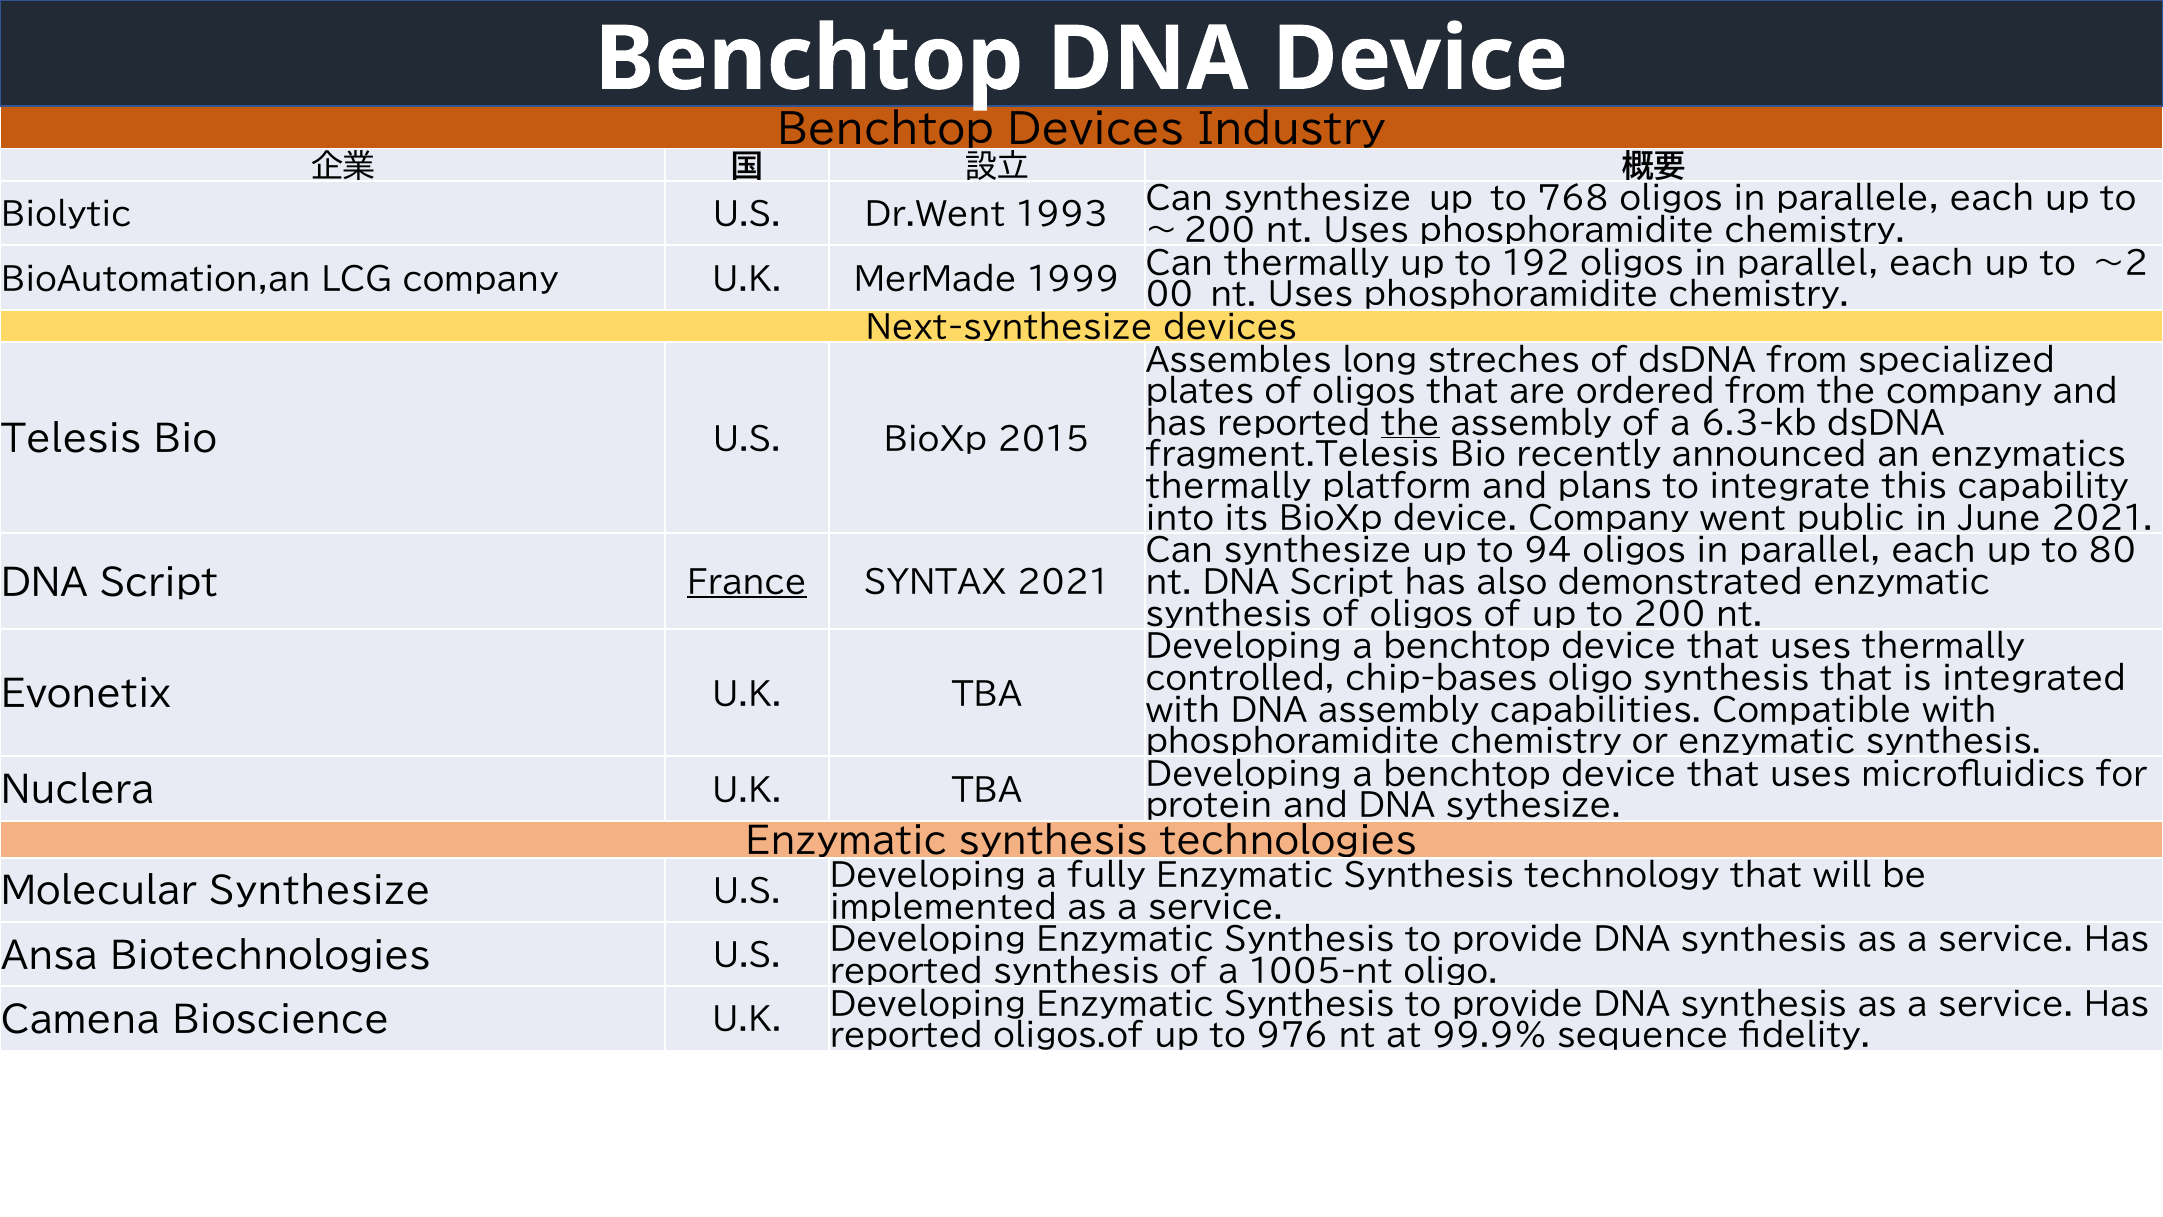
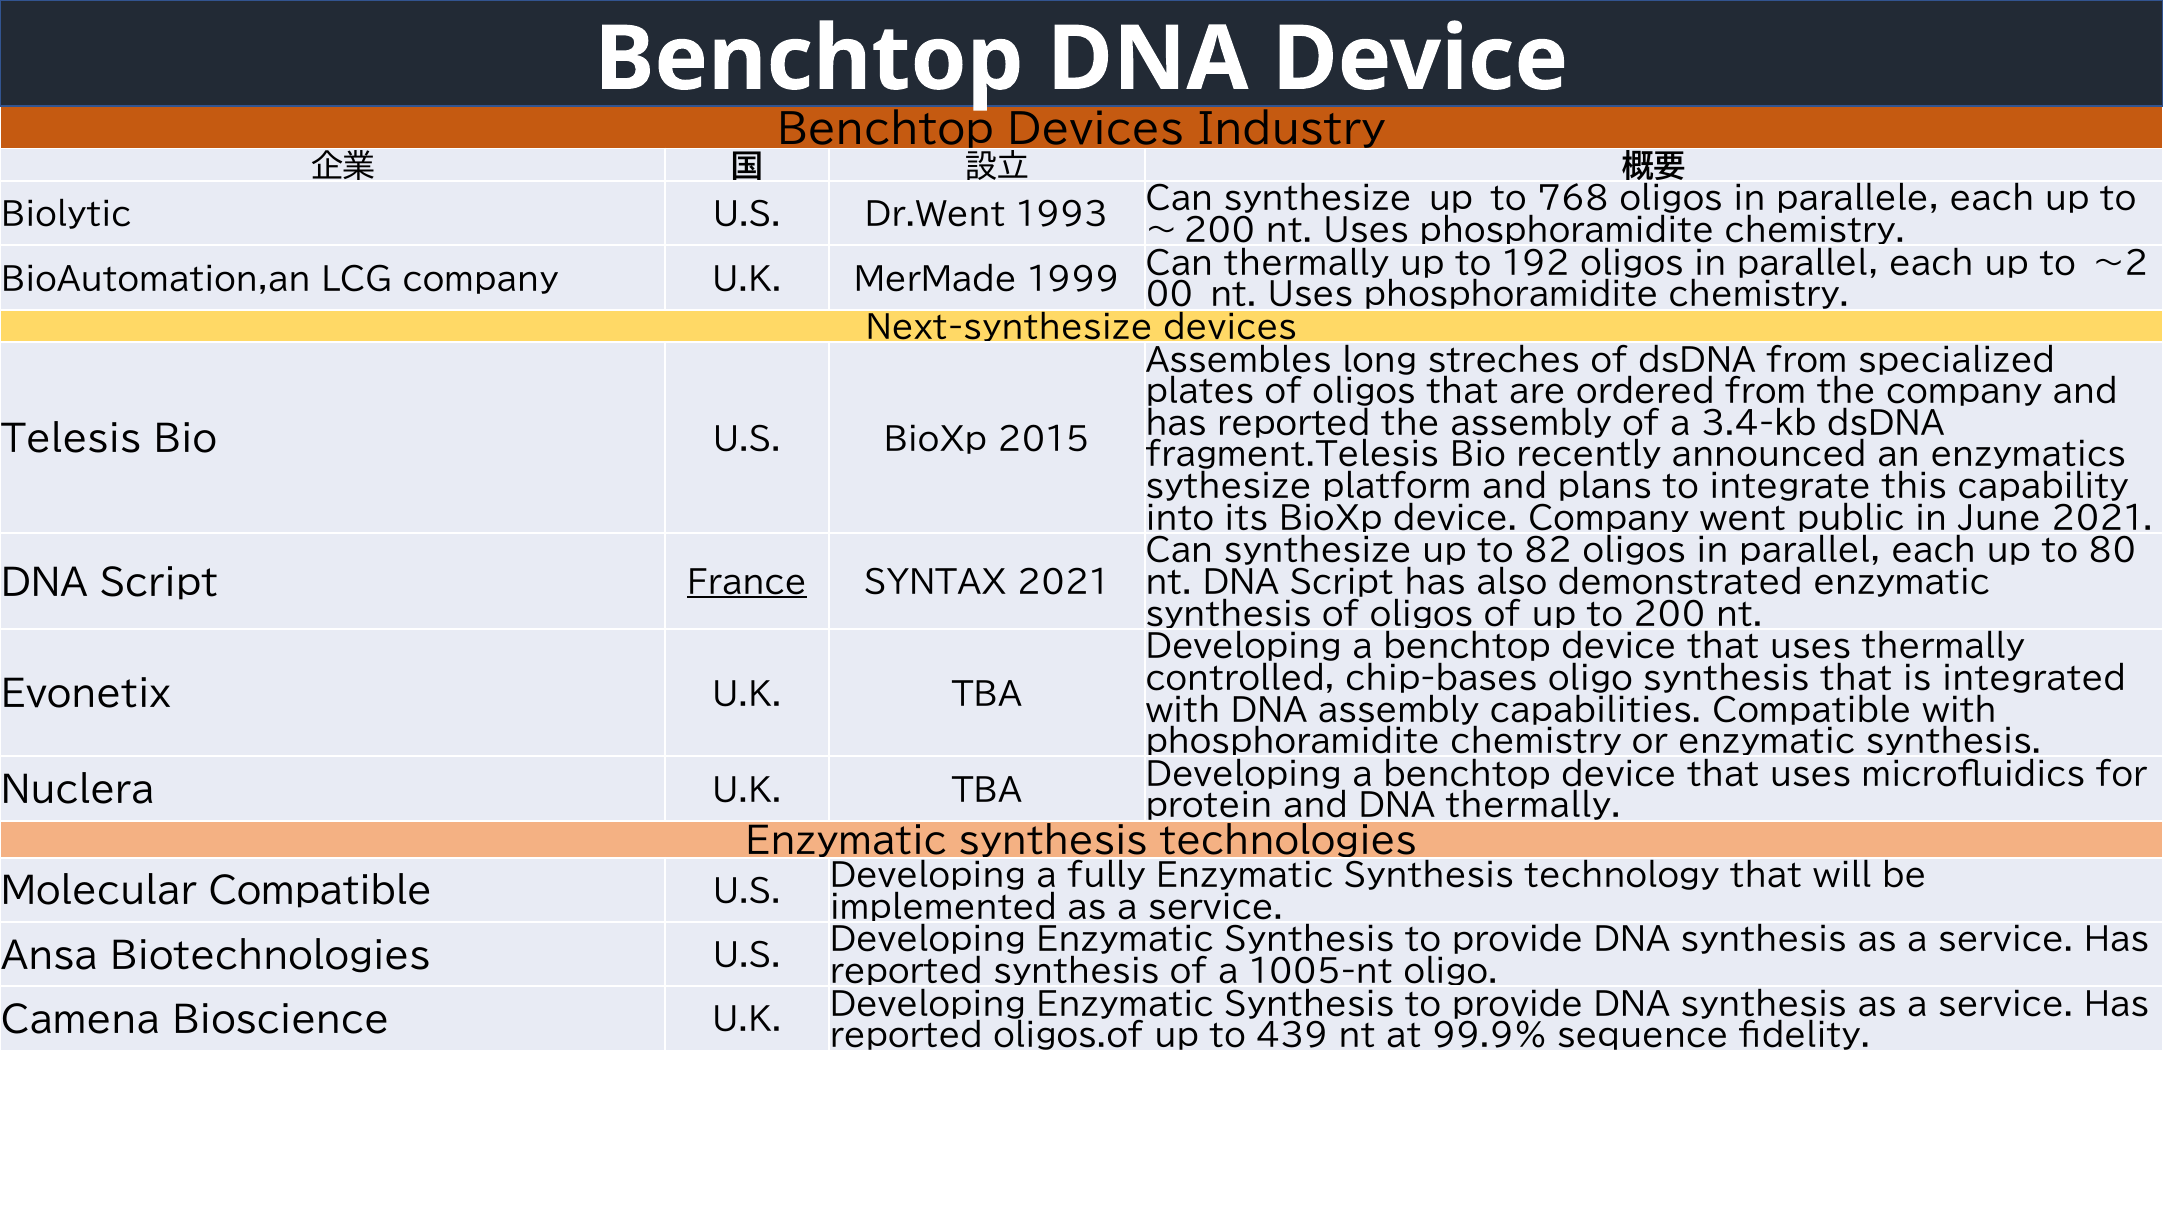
the at (1410, 424) underline: present -> none
6.3-kb: 6.3-kb -> 3.4-kb
thermally at (1228, 487): thermally -> sythesize
94: 94 -> 82
DNA sythesize: sythesize -> thermally
Molecular Synthesize: Synthesize -> Compatible
976: 976 -> 439
